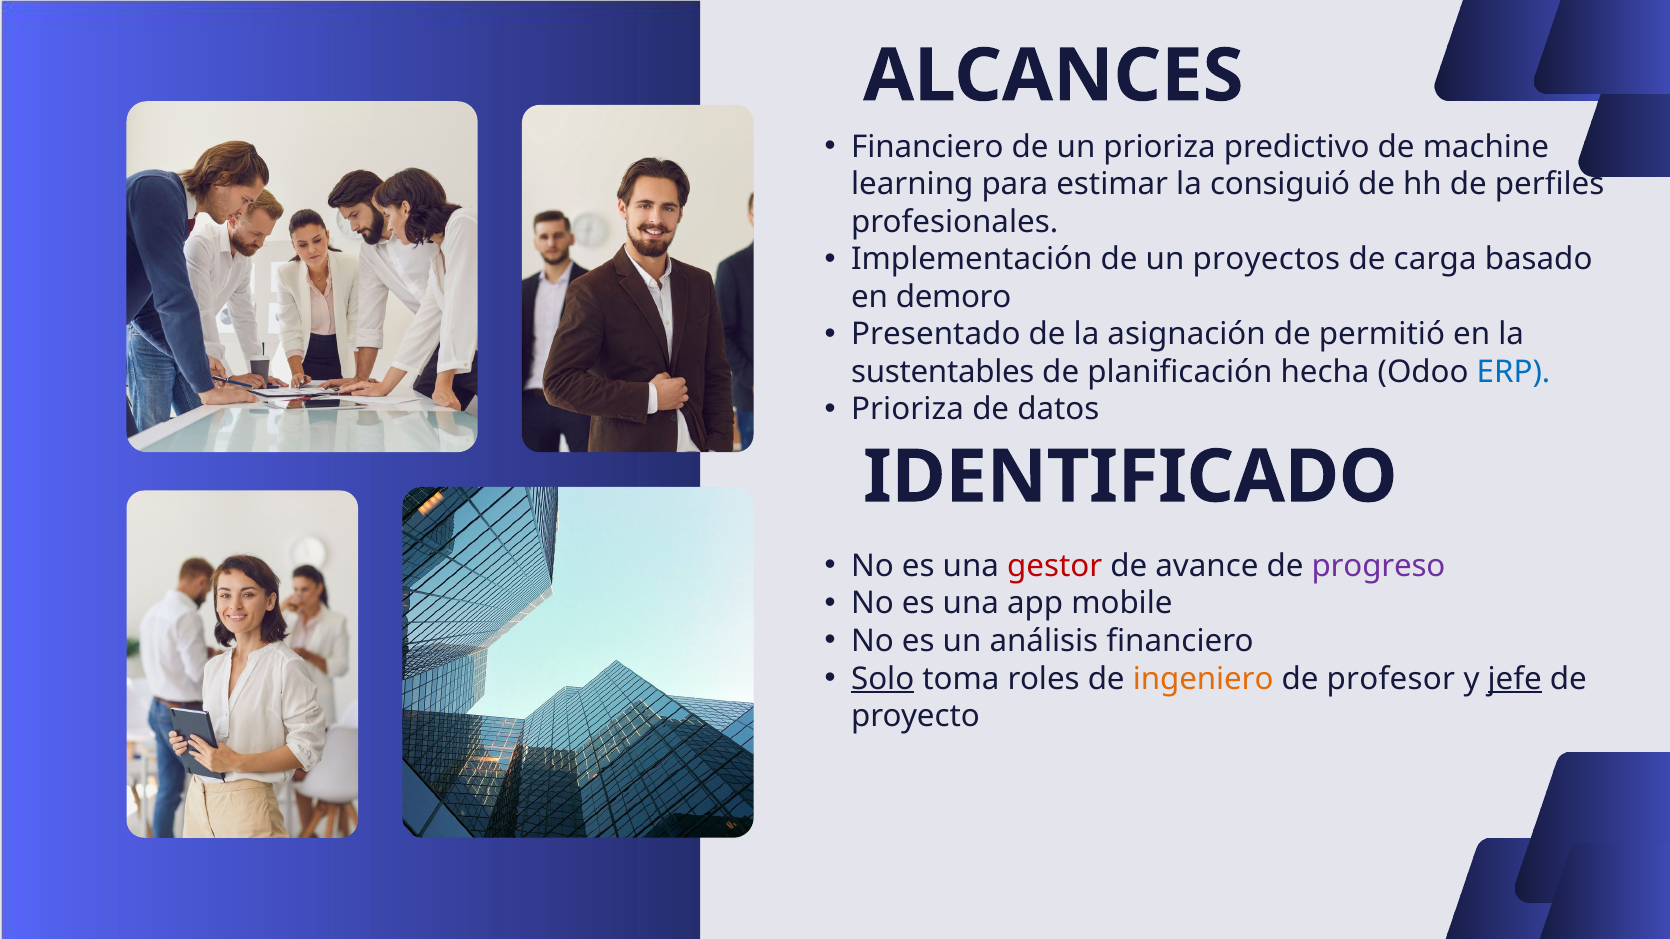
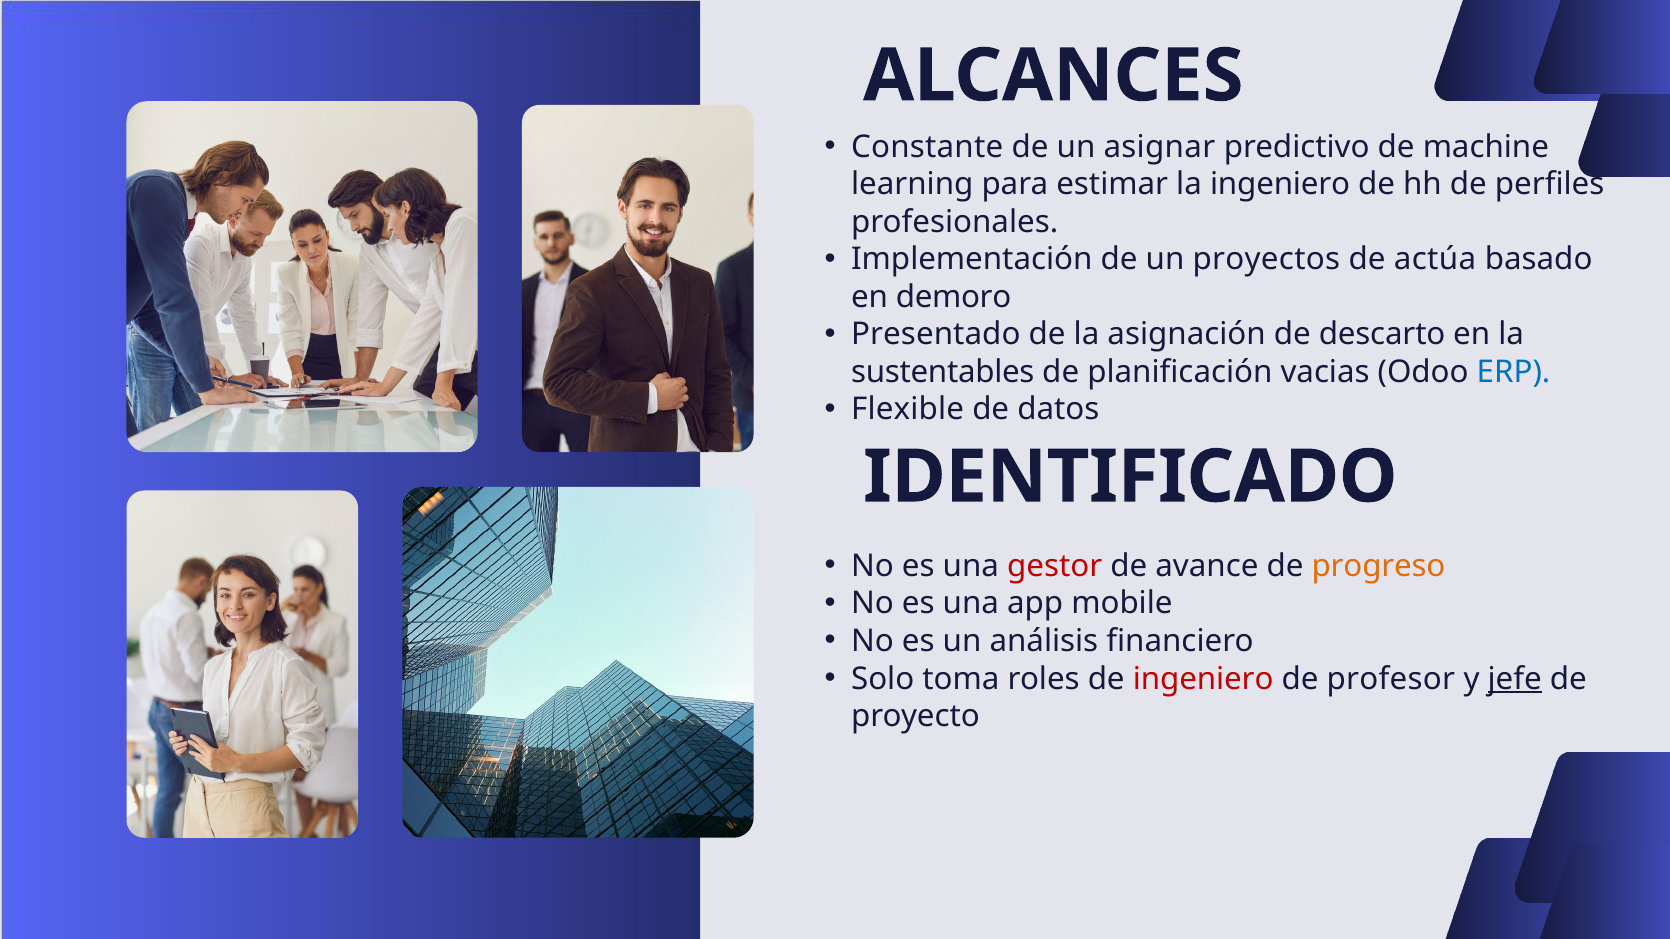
Financiero at (927, 147): Financiero -> Constante
un prioriza: prioriza -> asignar
la consiguió: consiguió -> ingeniero
carga: carga -> actúa
permitió: permitió -> descarto
hecha: hecha -> vacias
Prioriza at (908, 410): Prioriza -> Flexible
progreso colour: purple -> orange
Solo underline: present -> none
ingeniero at (1203, 679) colour: orange -> red
